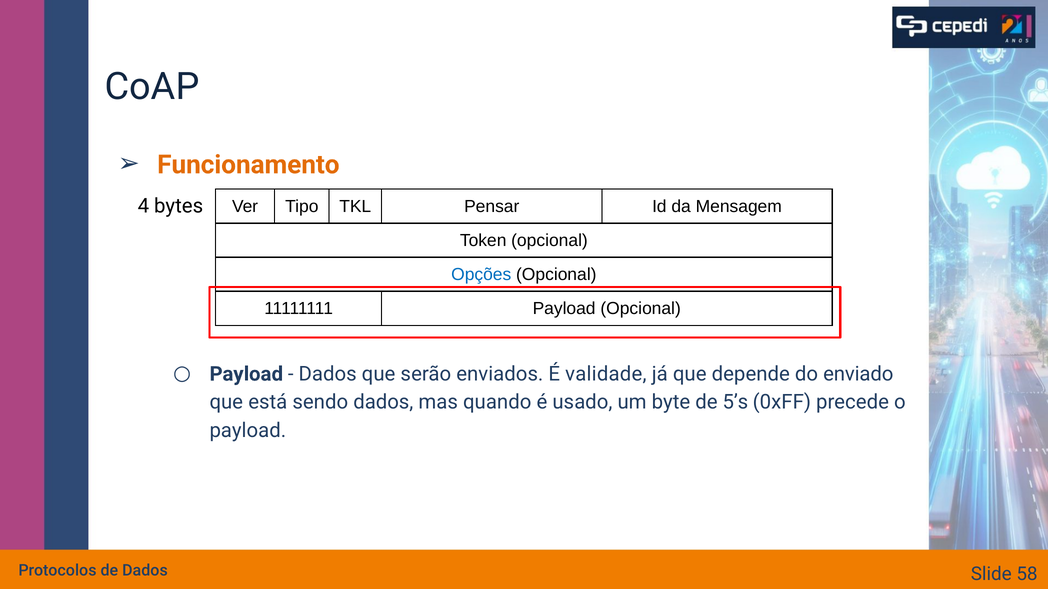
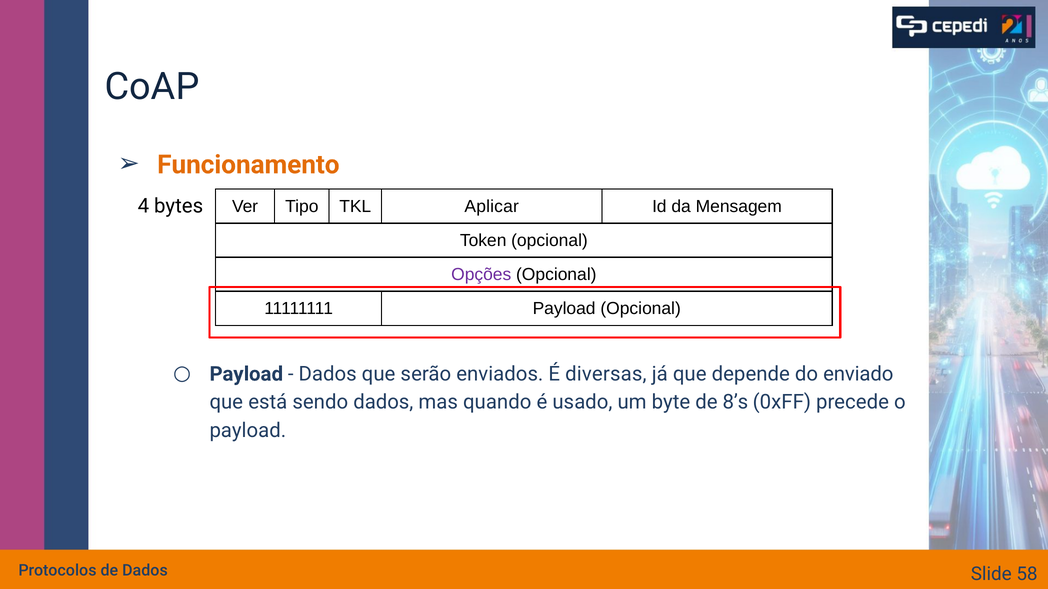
Pensar: Pensar -> Aplicar
Opções colour: blue -> purple
validade: validade -> diversas
5’s: 5’s -> 8’s
